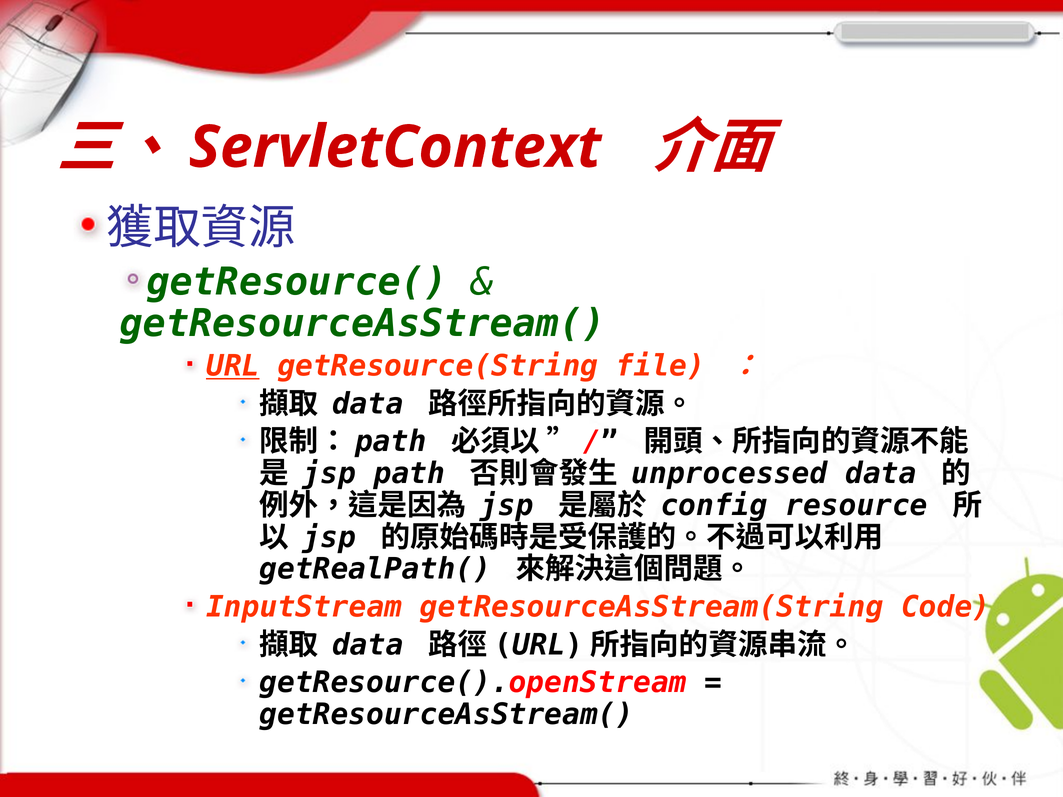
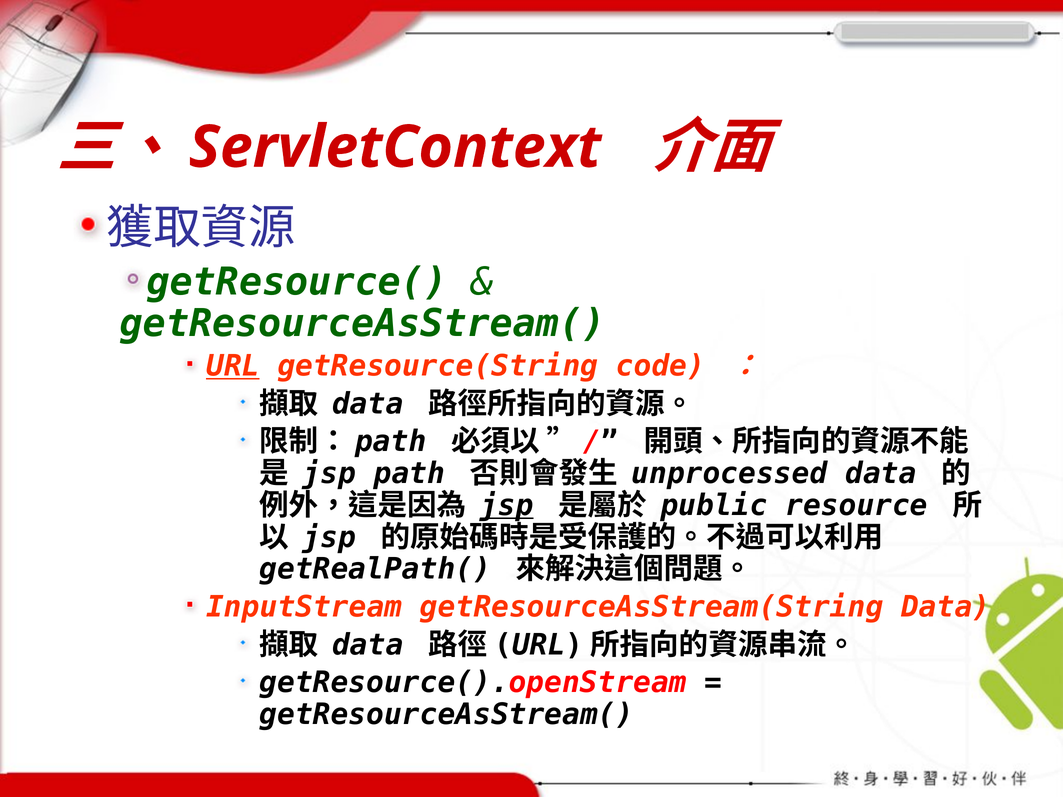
file: file -> code
jsp at (507, 506) underline: none -> present
config: config -> public
getResourceAsStream(String Code: Code -> Data
